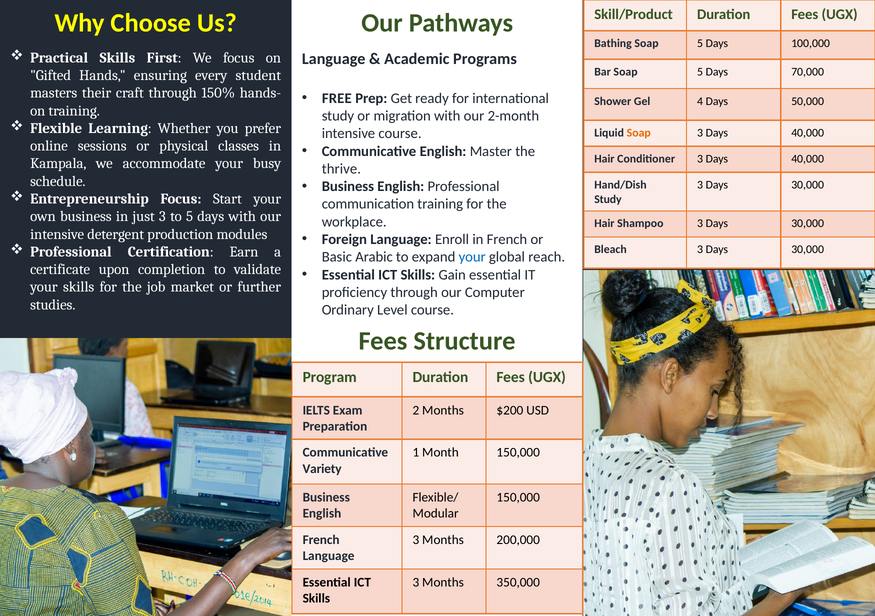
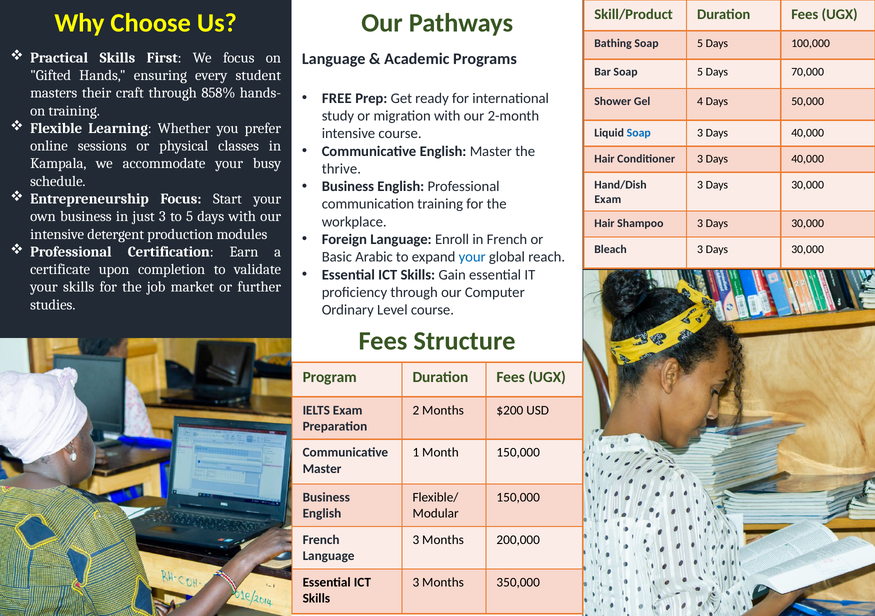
150%: 150% -> 858%
Soap at (639, 133) colour: orange -> blue
Study at (608, 200): Study -> Exam
Variety at (322, 469): Variety -> Master
